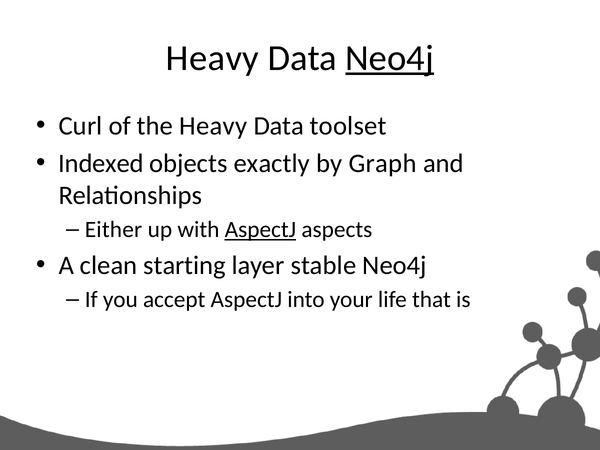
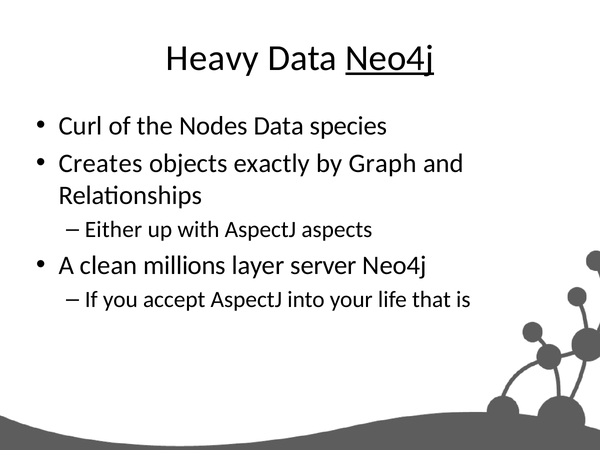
the Heavy: Heavy -> Nodes
toolset: toolset -> species
Indexed: Indexed -> Creates
AspectJ at (260, 230) underline: present -> none
starting: starting -> millions
stable: stable -> server
